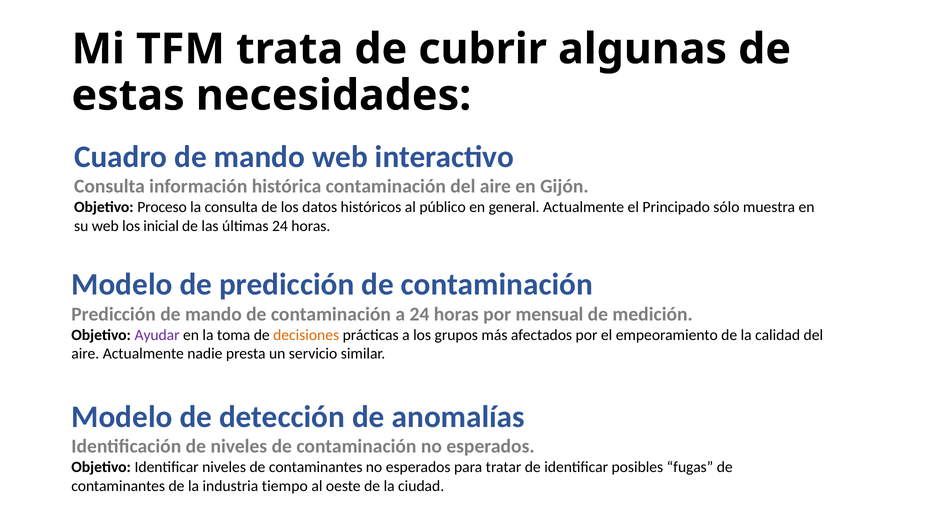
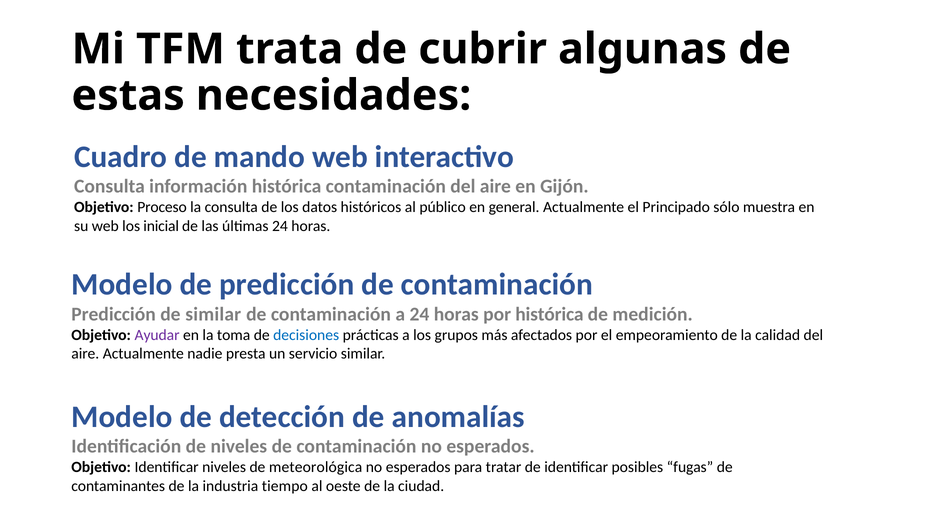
Predicción de mando: mando -> similar
por mensual: mensual -> histórica
decisiones colour: orange -> blue
niveles de contaminantes: contaminantes -> meteorológica
